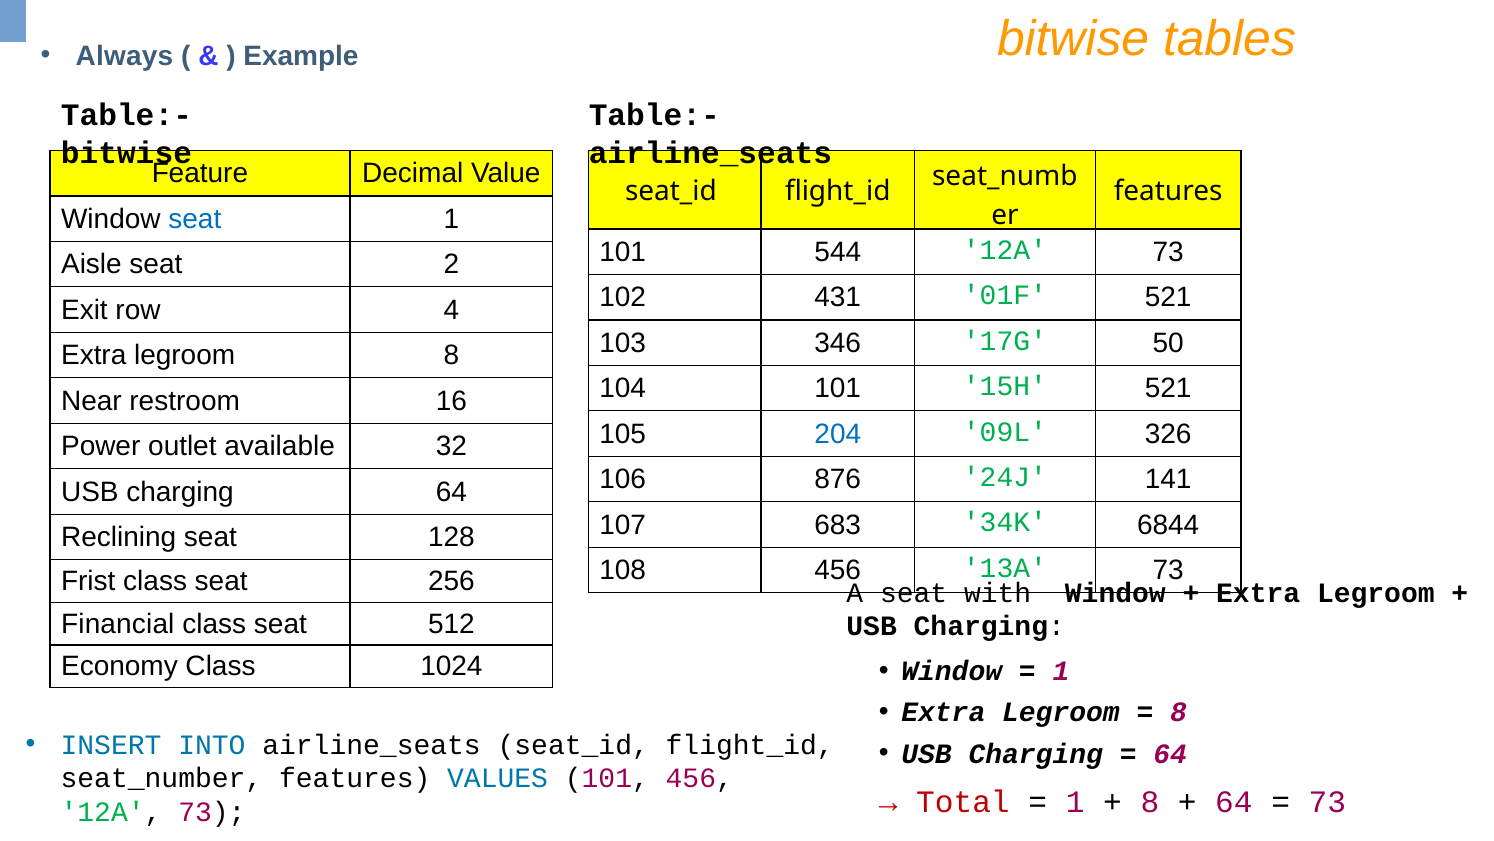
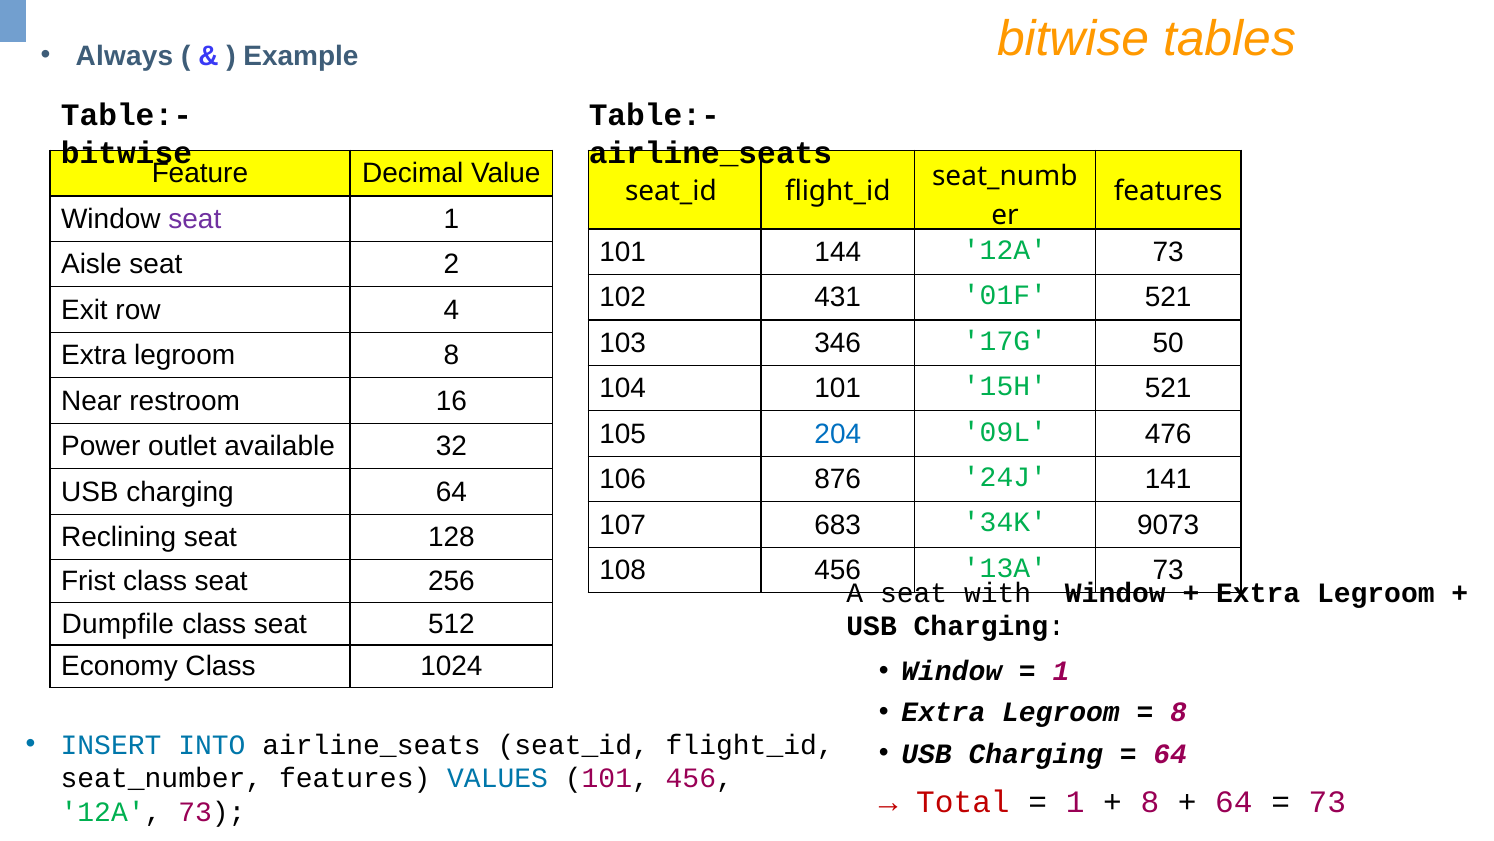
seat at (195, 219) colour: blue -> purple
544: 544 -> 144
326: 326 -> 476
6844: 6844 -> 9073
Financial: Financial -> Dumpfile
